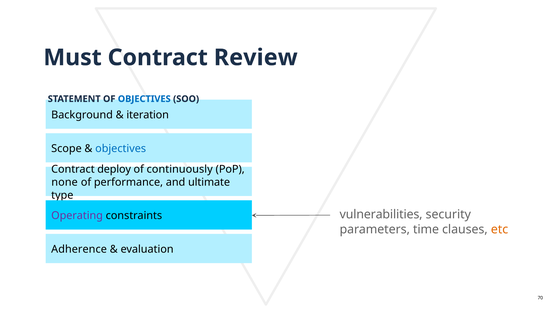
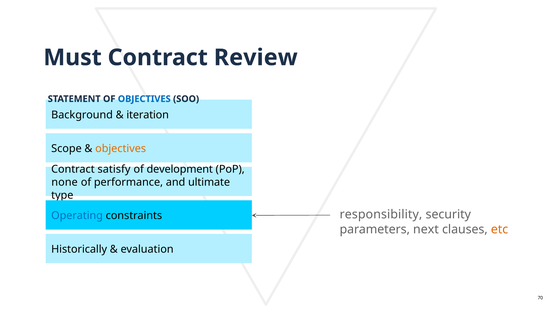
objectives at (121, 148) colour: blue -> orange
deploy: deploy -> satisfy
continuously: continuously -> development
vulnerabilities: vulnerabilities -> responsibility
Operating colour: purple -> blue
time: time -> next
Adherence: Adherence -> Historically
